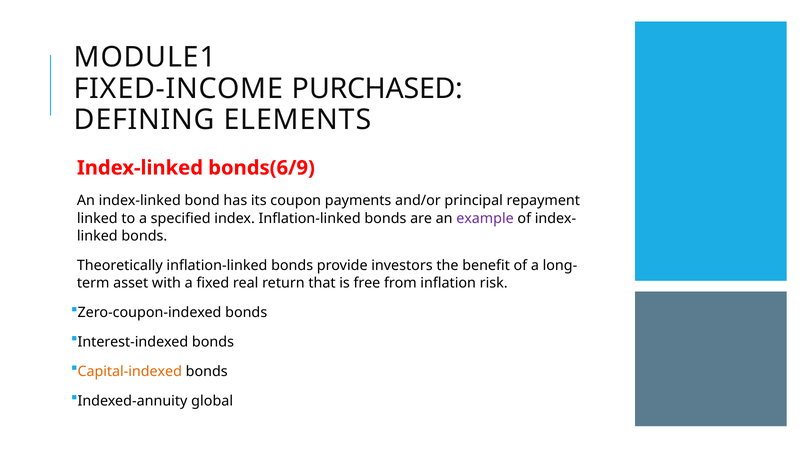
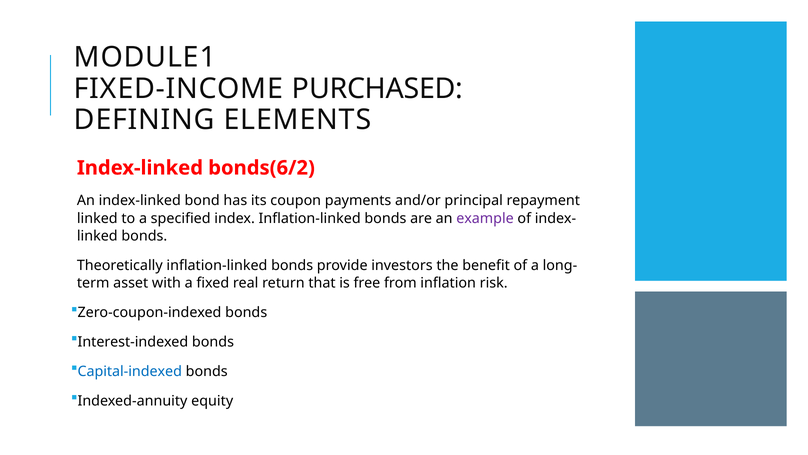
bonds(6/9: bonds(6/9 -> bonds(6/2
Capital-indexed colour: orange -> blue
global: global -> equity
